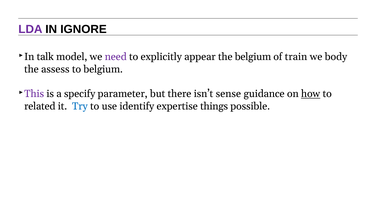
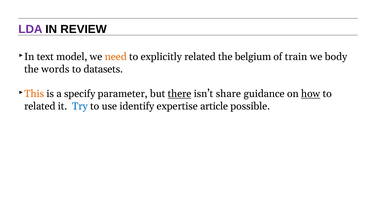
IGNORE: IGNORE -> REVIEW
talk: talk -> text
need colour: purple -> orange
explicitly appear: appear -> related
assess: assess -> words
to belgium: belgium -> datasets
This colour: purple -> orange
there underline: none -> present
sense: sense -> share
things: things -> article
